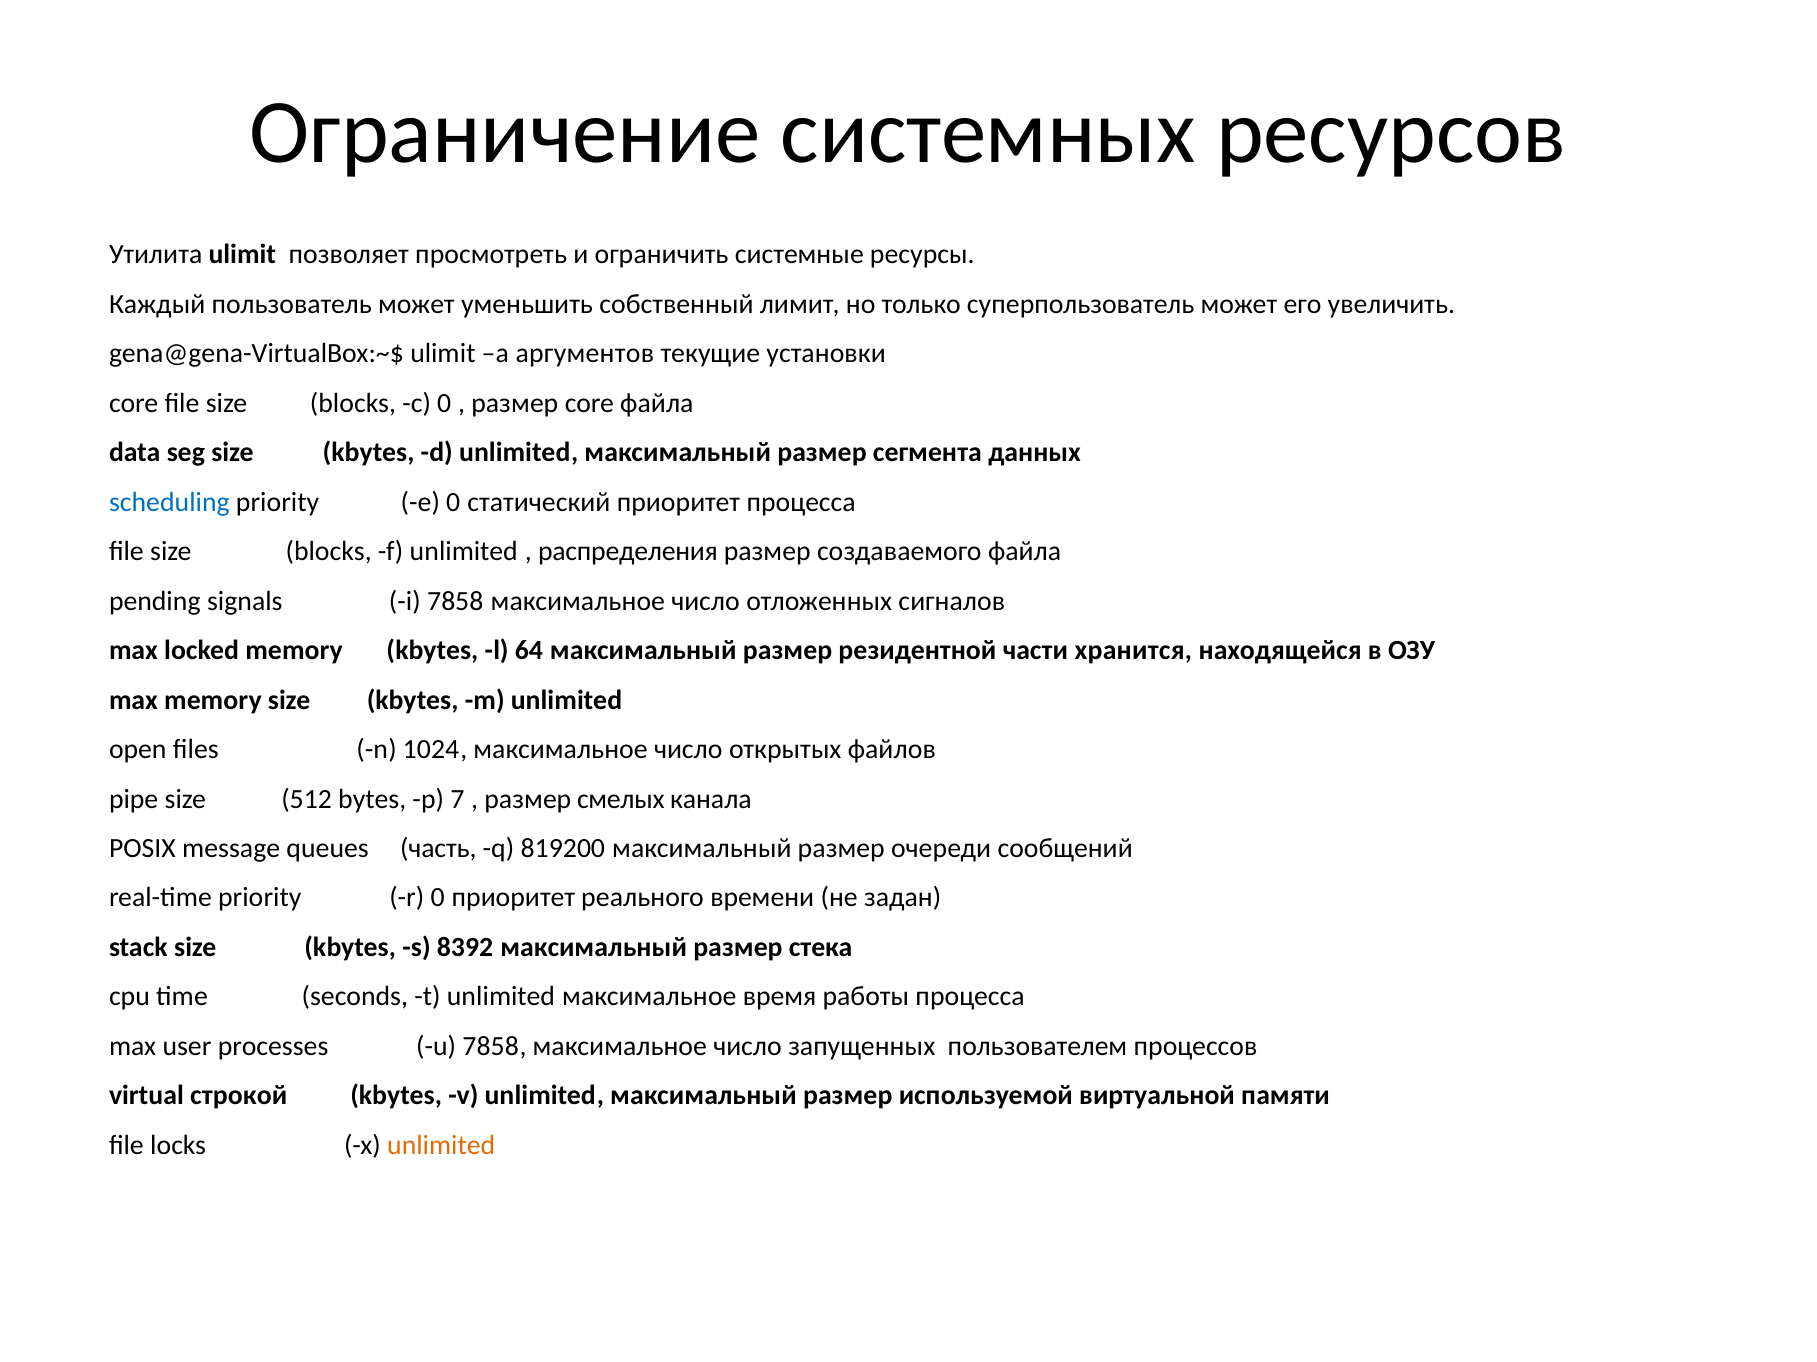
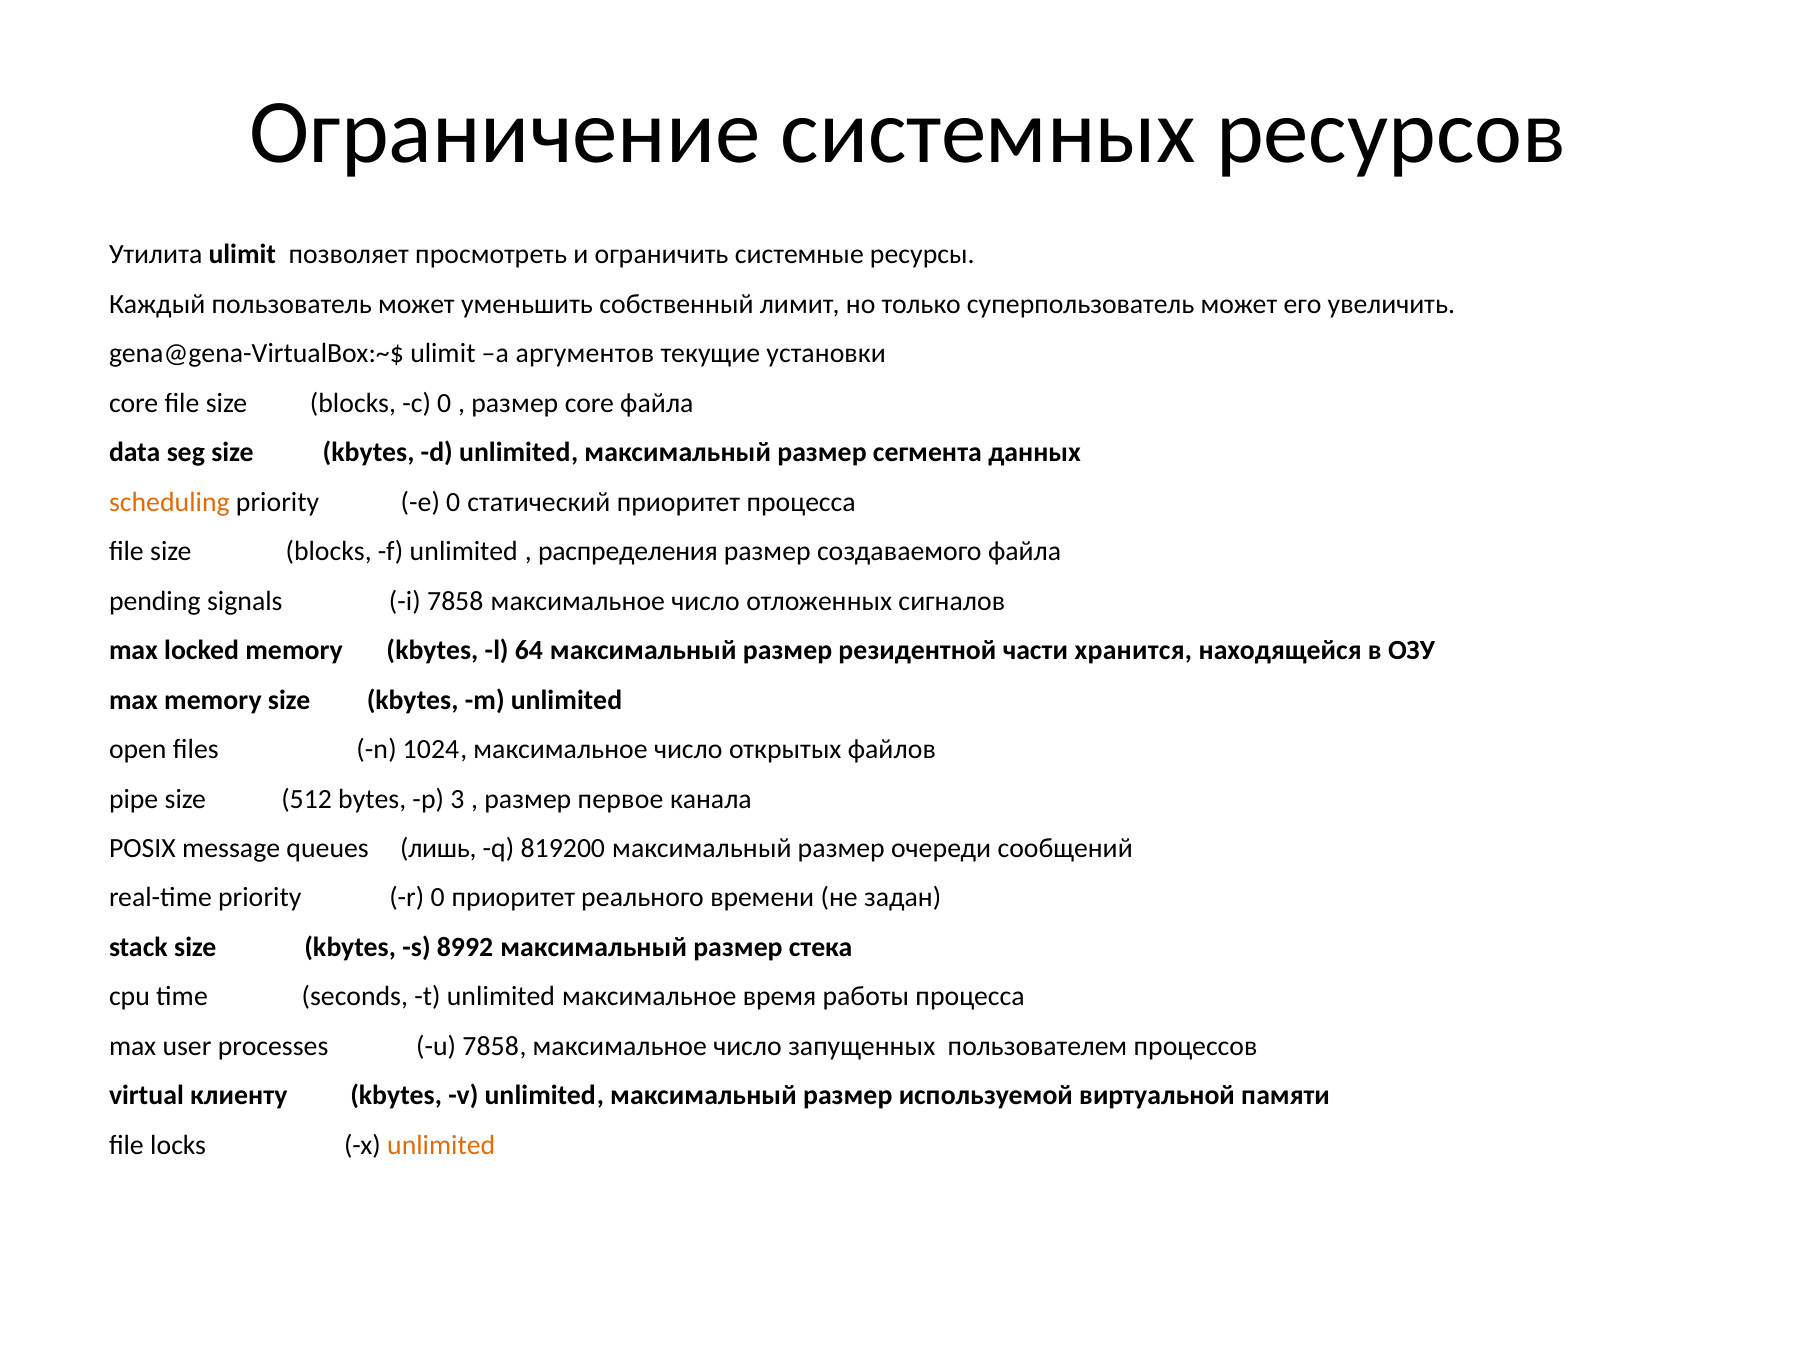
scheduling colour: blue -> orange
7: 7 -> 3
смелых: смелых -> первое
часть: часть -> лишь
8392: 8392 -> 8992
строкой: строкой -> клиенту
